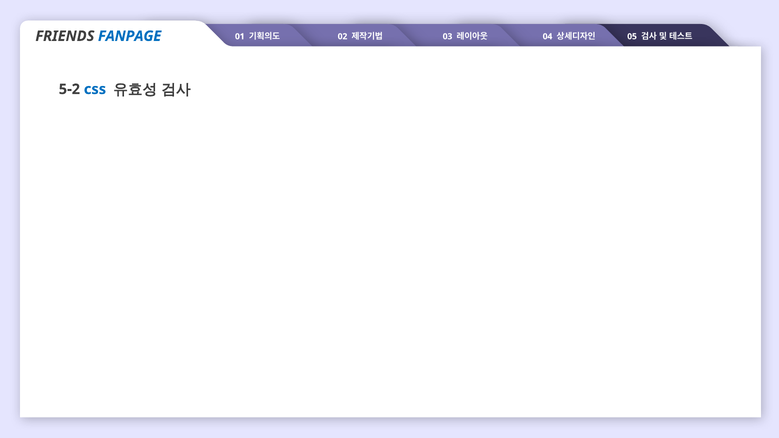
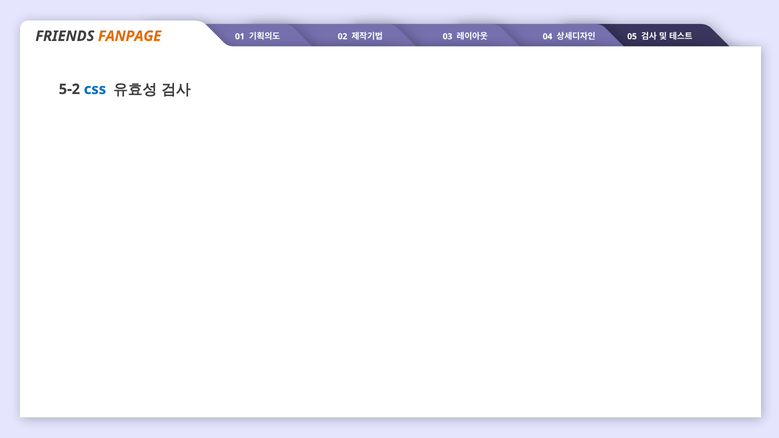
FANPAGE colour: blue -> orange
